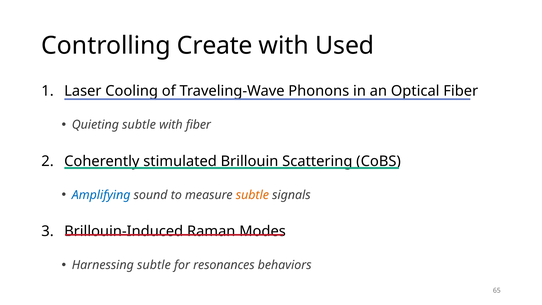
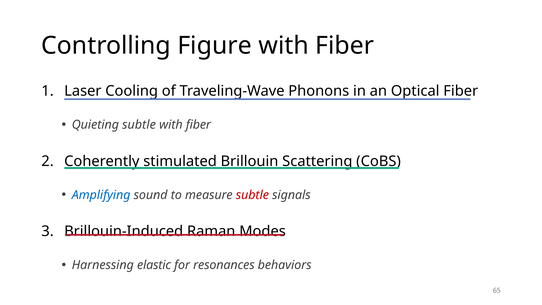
Create: Create -> Figure
Used at (345, 46): Used -> Fiber
subtle at (252, 195) colour: orange -> red
Harnessing subtle: subtle -> elastic
